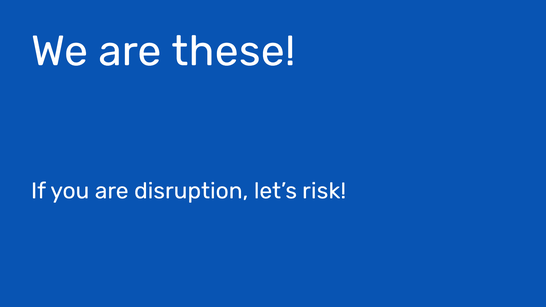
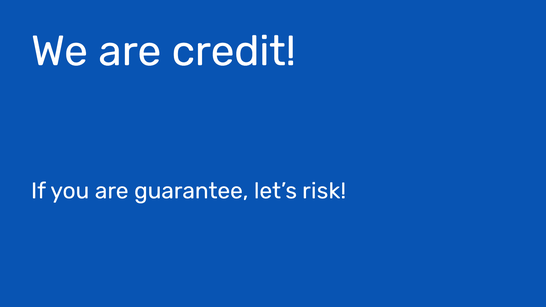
these: these -> credit
disruption: disruption -> guarantee
